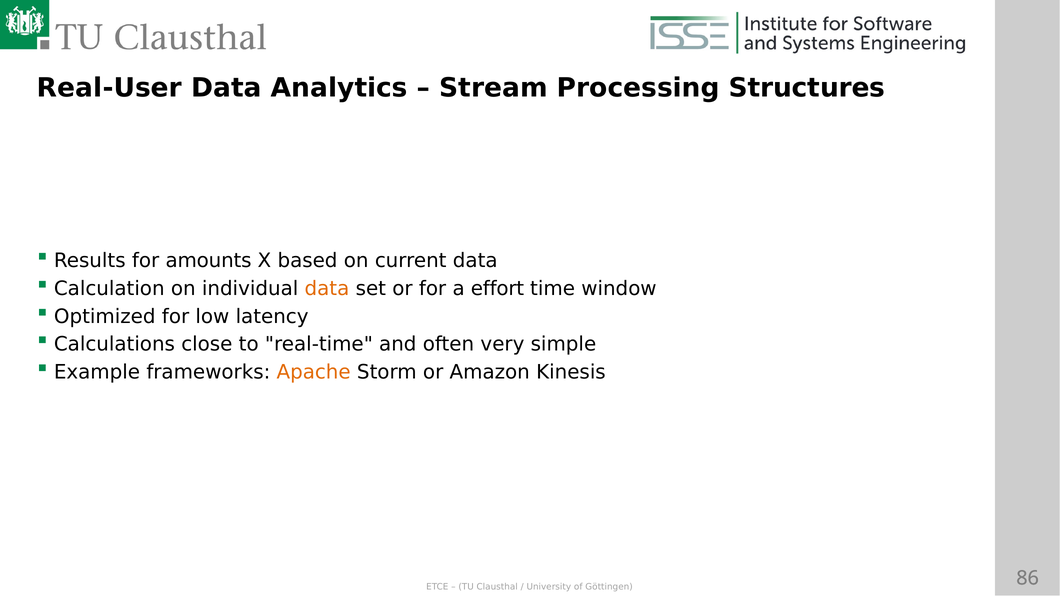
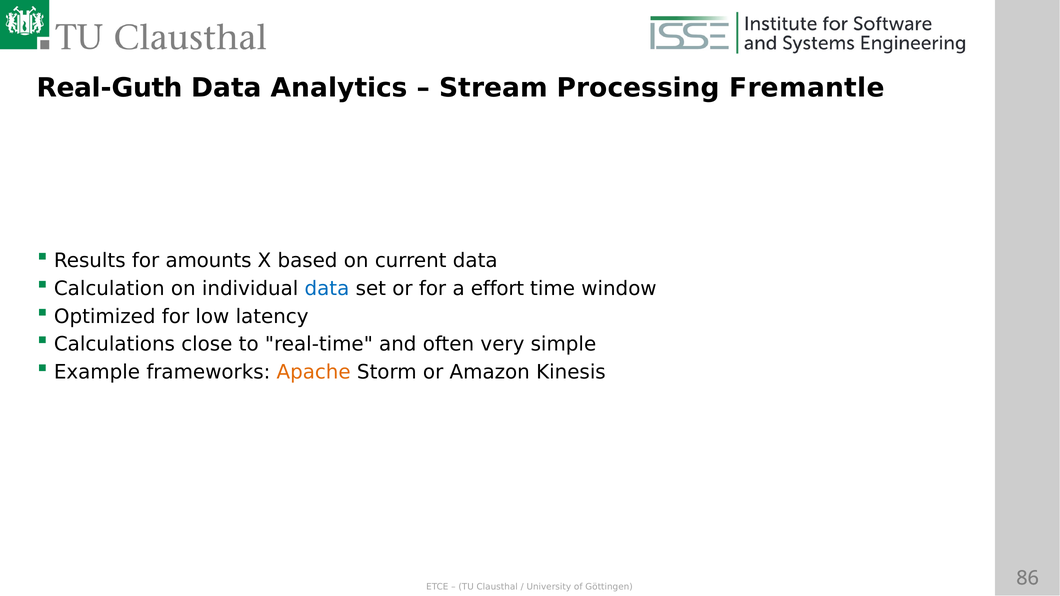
Real-User: Real-User -> Real-Guth
Structures: Structures -> Fremantle
data at (327, 289) colour: orange -> blue
